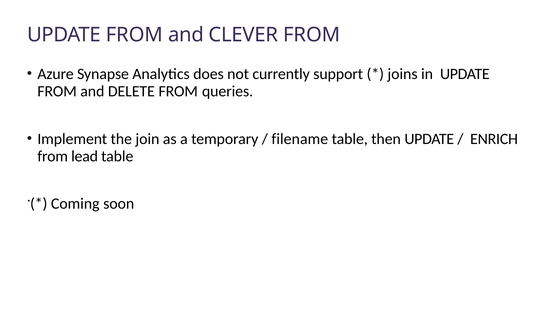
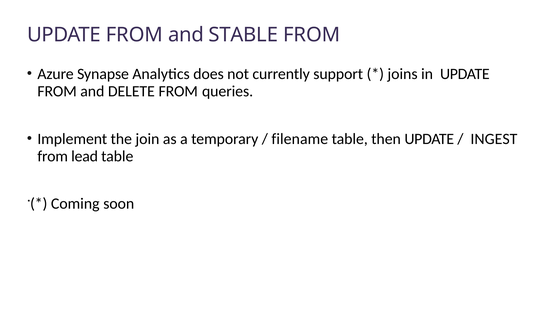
CLEVER: CLEVER -> STABLE
ENRICH: ENRICH -> INGEST
